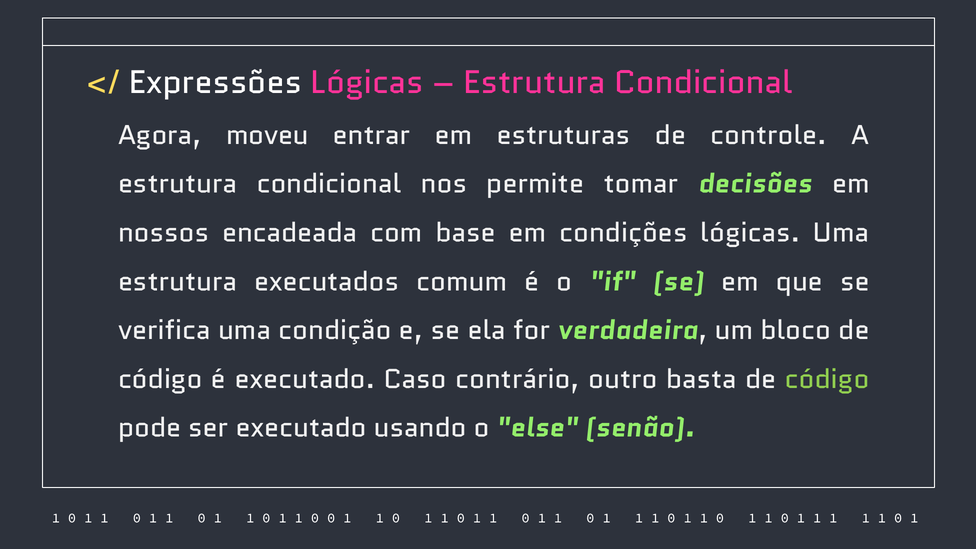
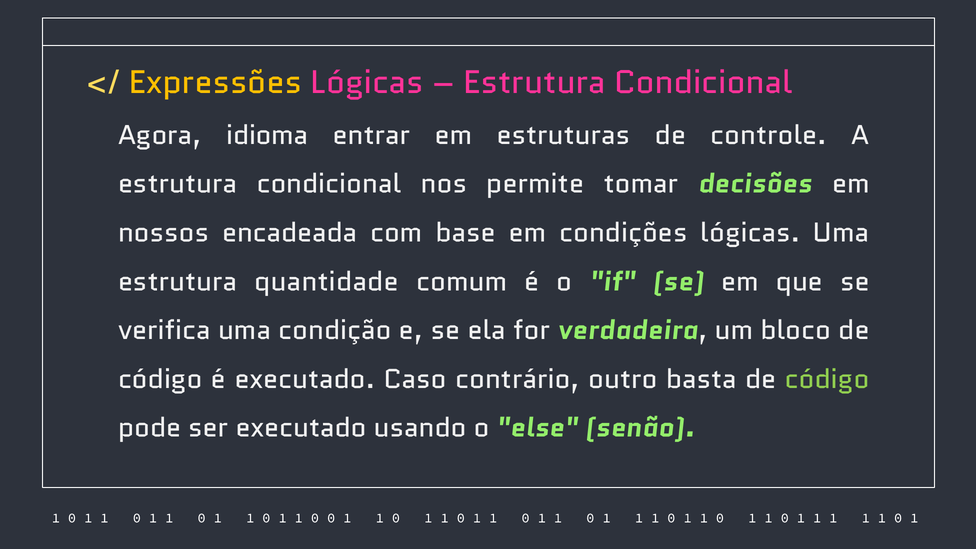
Expressões colour: white -> yellow
moveu: moveu -> idioma
executados: executados -> quantidade
